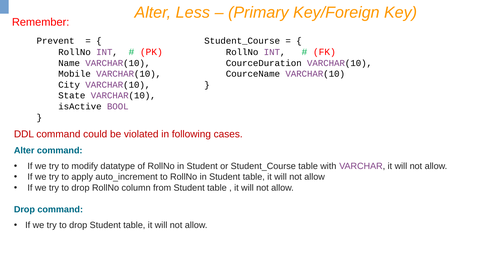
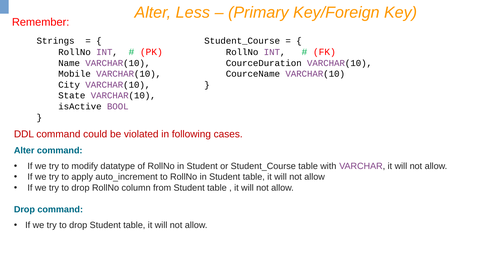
Prevent: Prevent -> Strings
